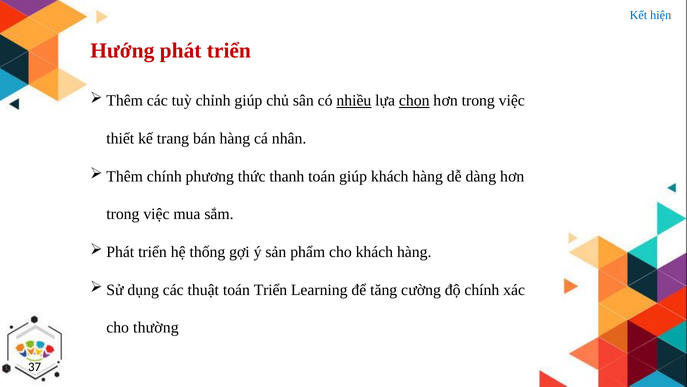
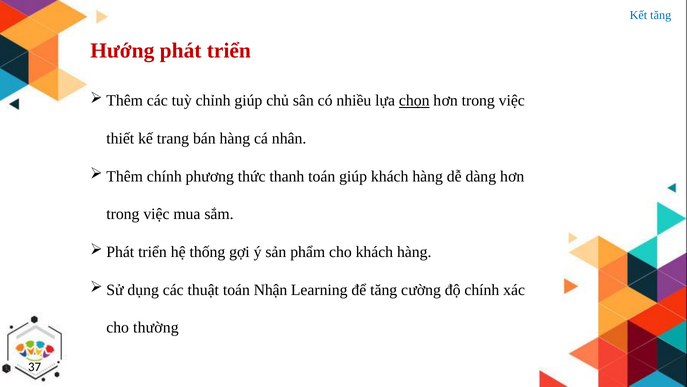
Kết hiện: hiện -> tăng
nhiều underline: present -> none
toán Triển: Triển -> Nhận
